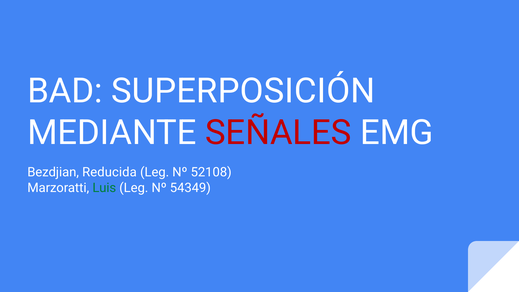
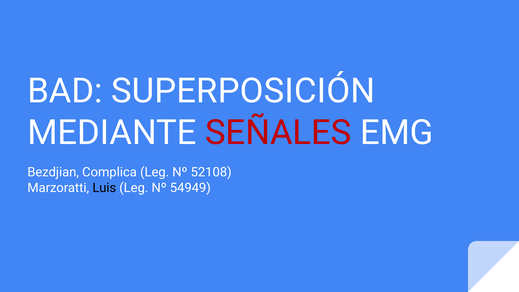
Reducida: Reducida -> Complica
Luis colour: green -> black
54349: 54349 -> 54949
